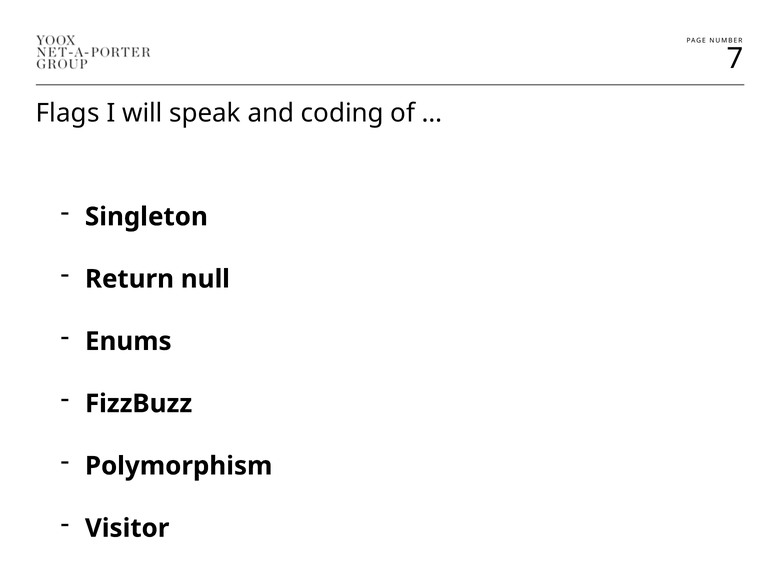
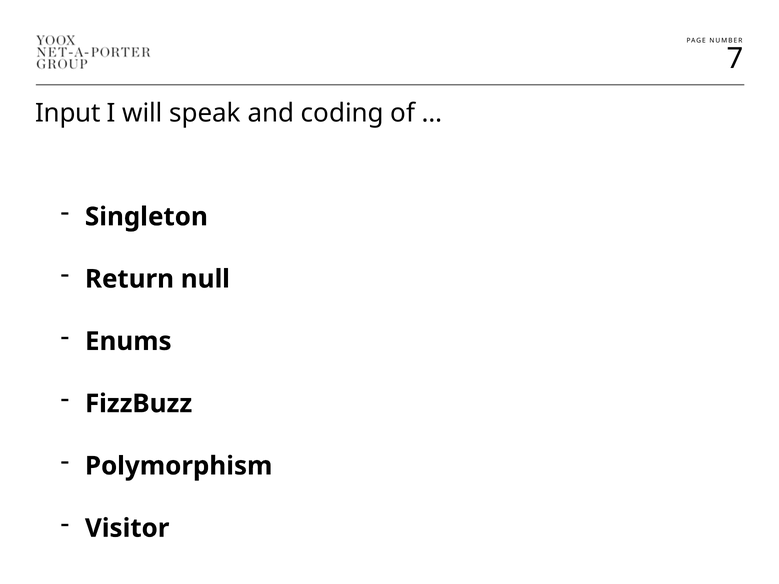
Flags: Flags -> Input
